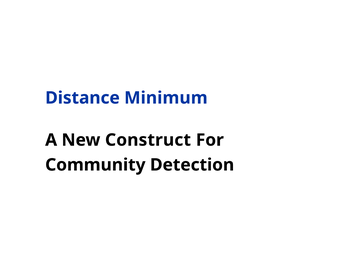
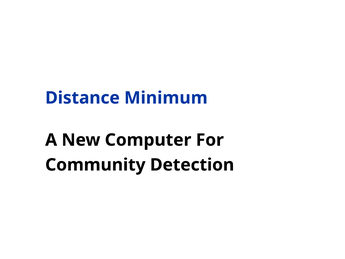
Construct: Construct -> Computer
